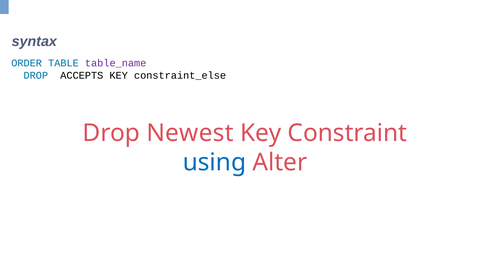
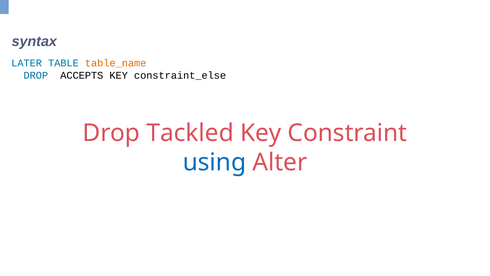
ORDER: ORDER -> LATER
table_name colour: purple -> orange
Newest: Newest -> Tackled
